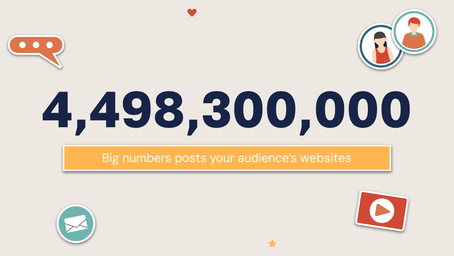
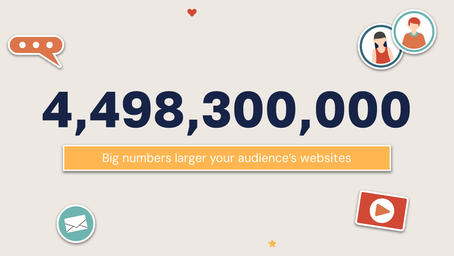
posts: posts -> larger
